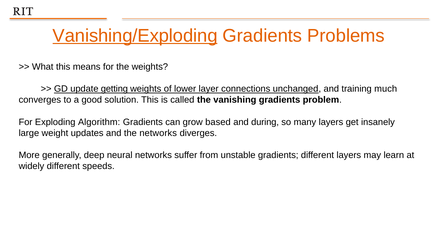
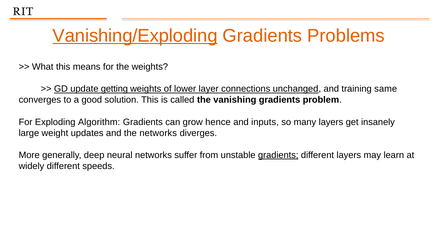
much: much -> same
based: based -> hence
during: during -> inputs
gradients at (278, 155) underline: none -> present
